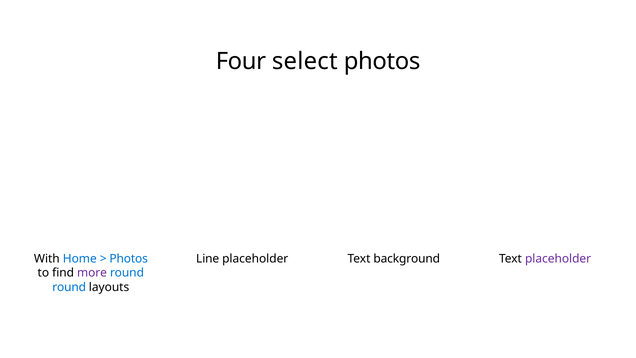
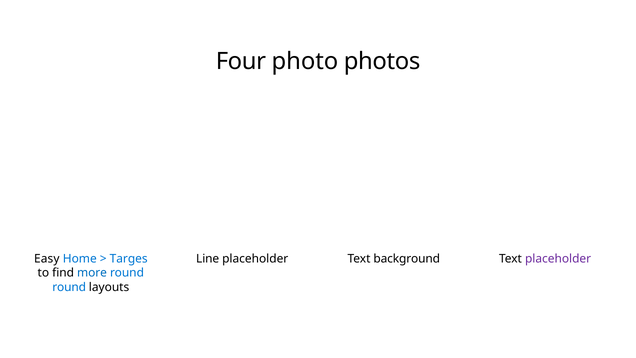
select: select -> photo
With: With -> Easy
Photos at (129, 258): Photos -> Targes
more colour: purple -> blue
